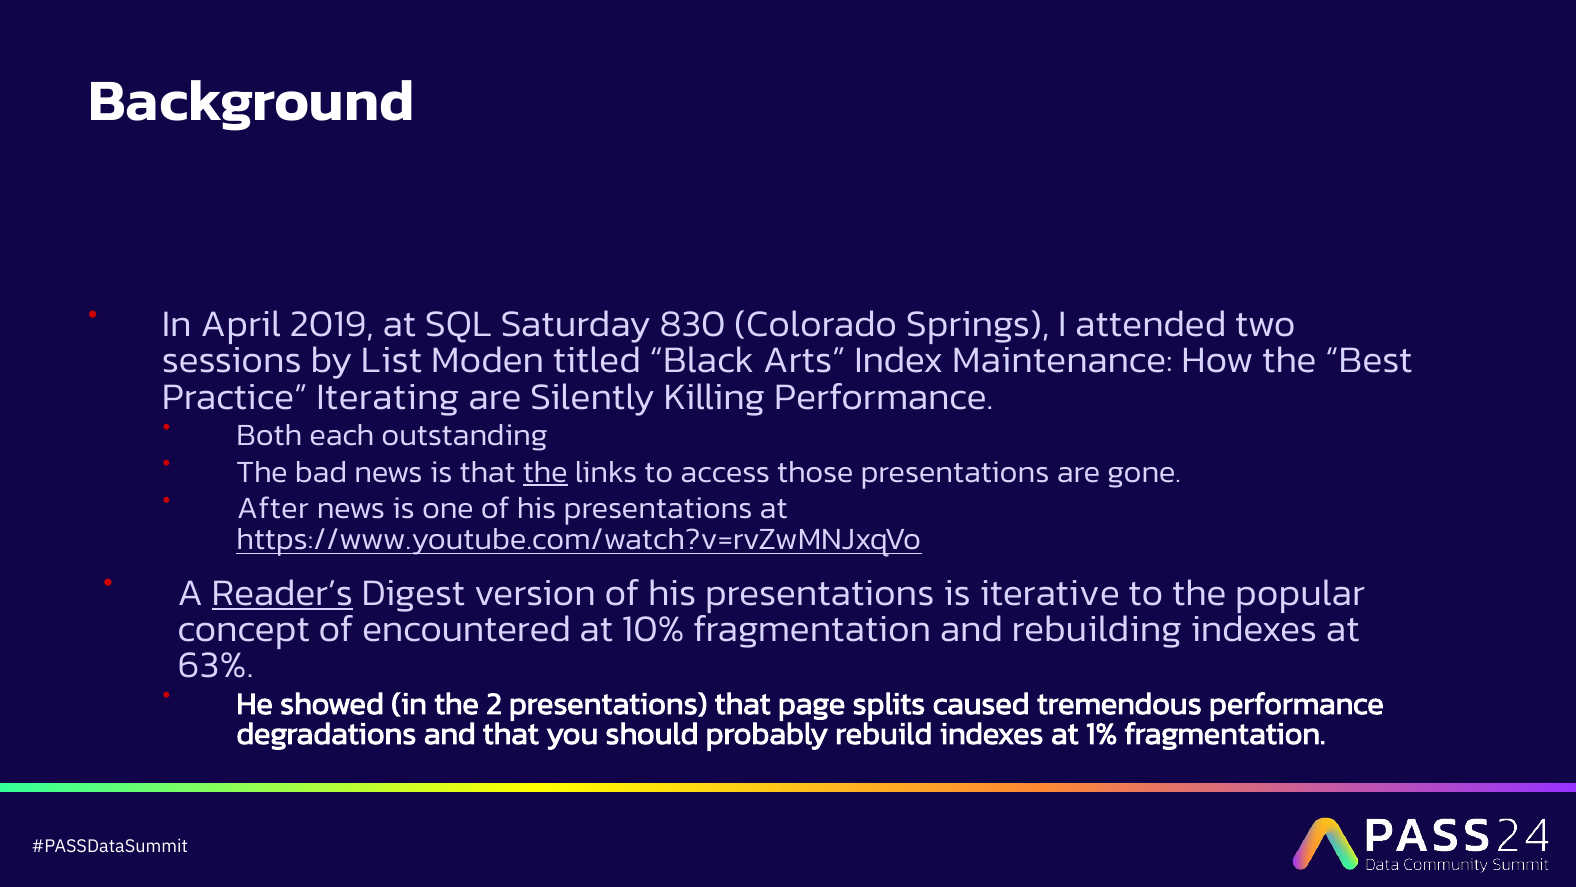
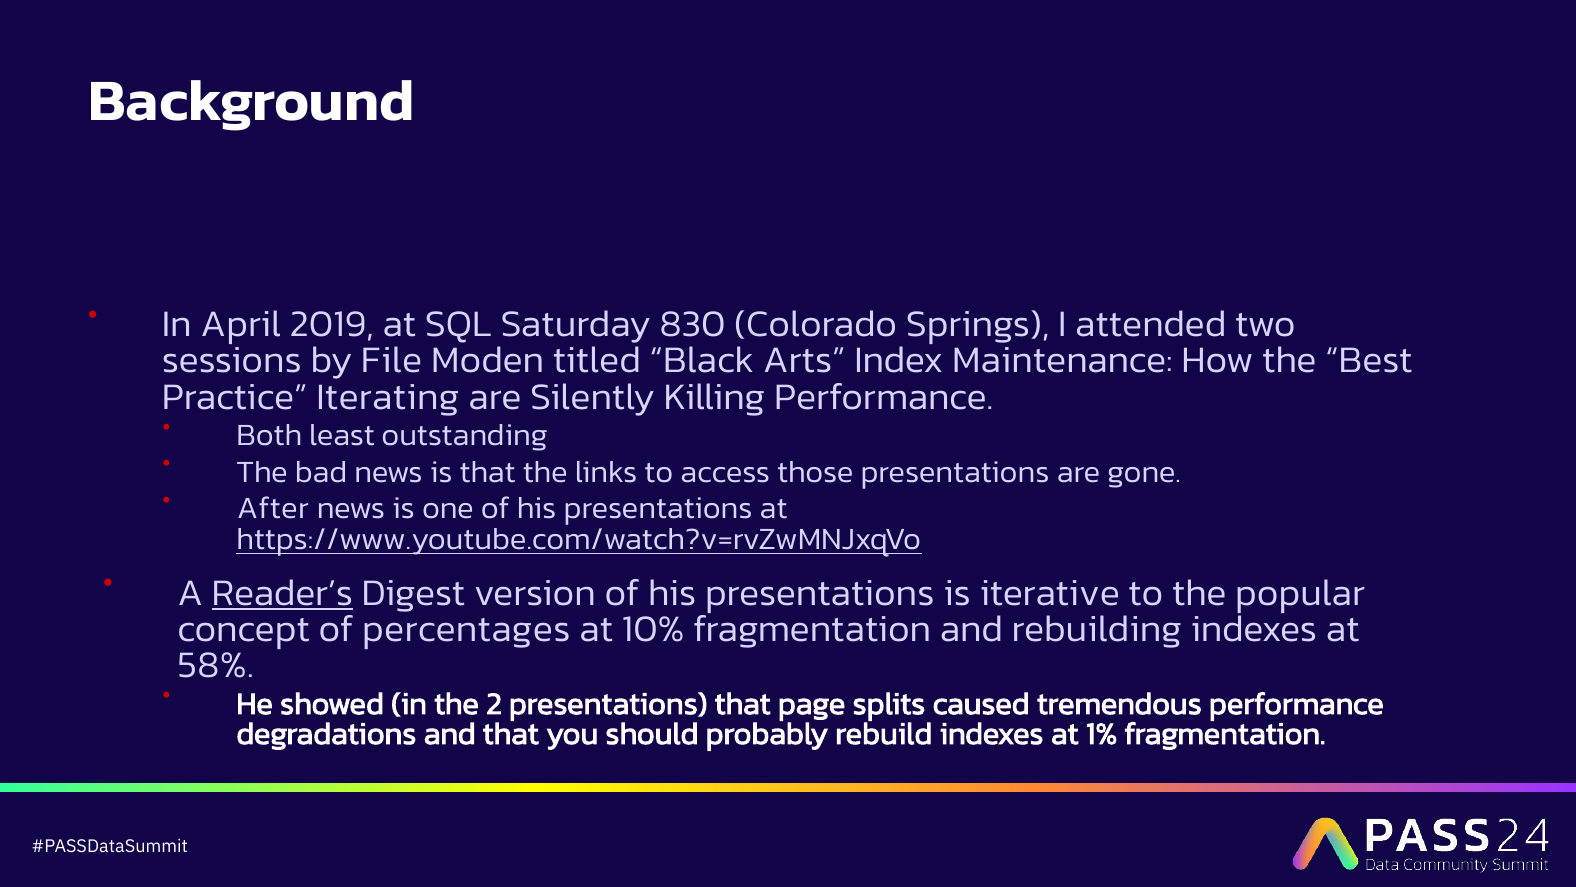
List: List -> File
each: each -> least
the at (545, 471) underline: present -> none
encountered: encountered -> percentages
63%: 63% -> 58%
